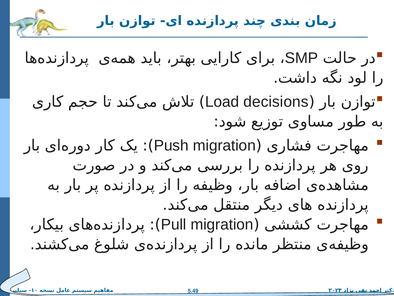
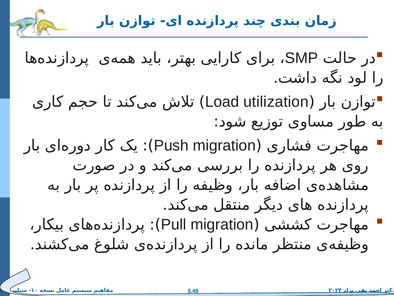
decisions: decisions -> utilization
